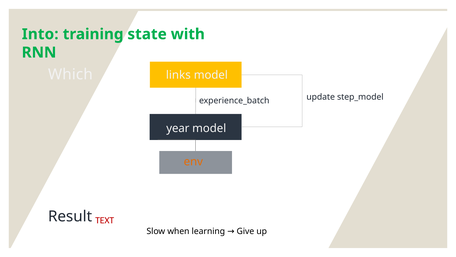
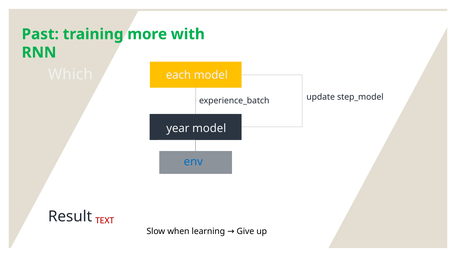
Into: Into -> Past
state: state -> more
links: links -> each
env colour: orange -> blue
